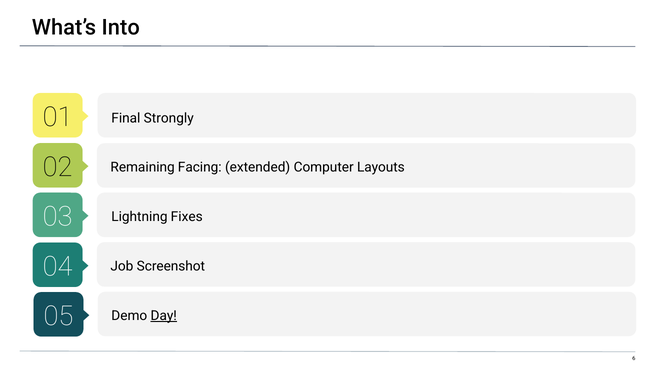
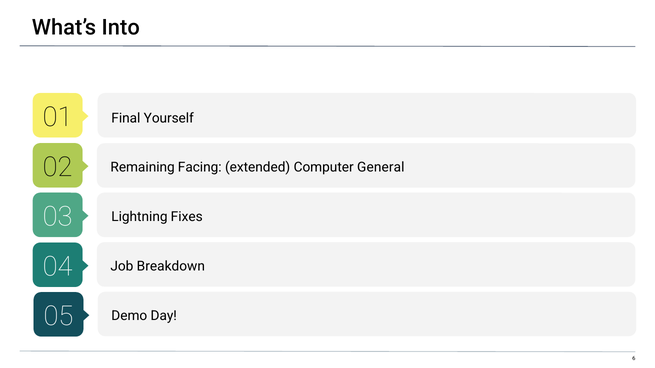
Strongly: Strongly -> Yourself
Layouts: Layouts -> General
Screenshot: Screenshot -> Breakdown
Day underline: present -> none
